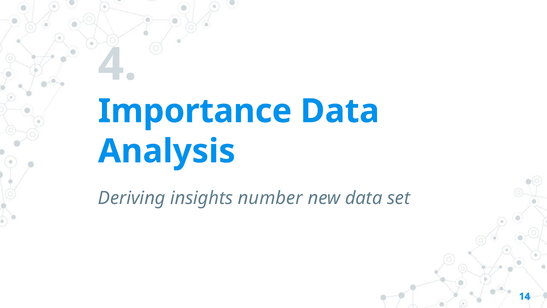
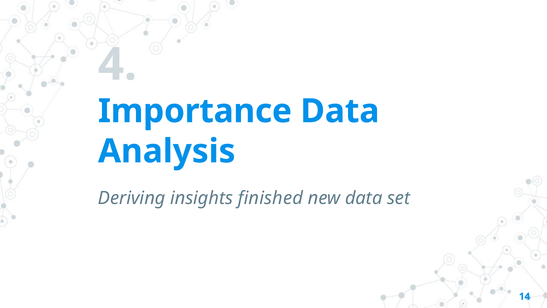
number: number -> finished
